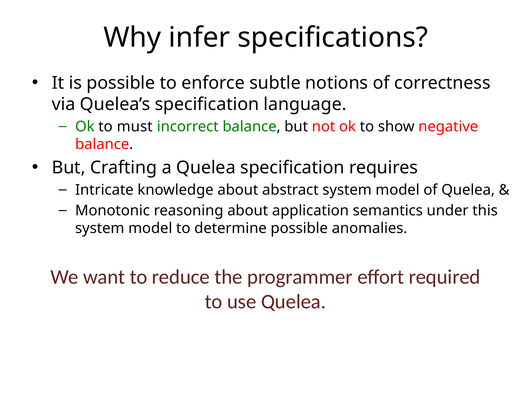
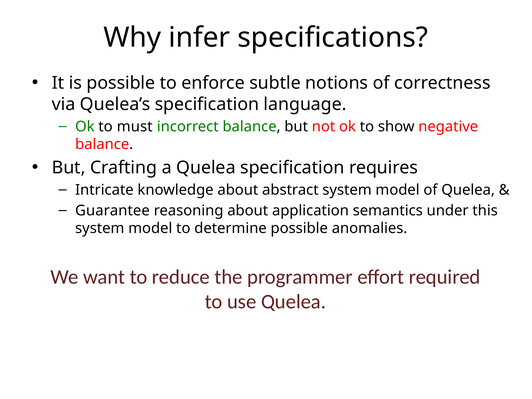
Monotonic: Monotonic -> Guarantee
